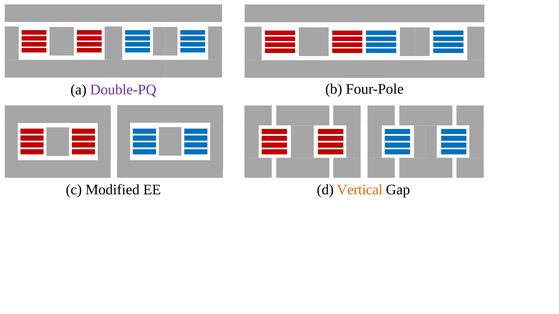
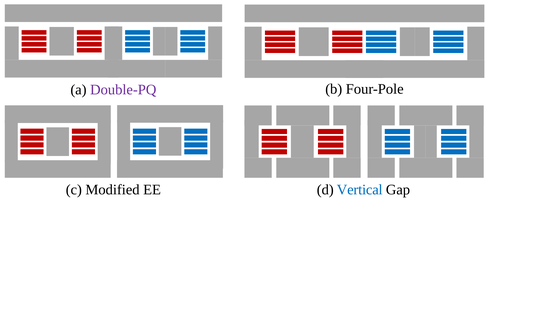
Vertical colour: orange -> blue
